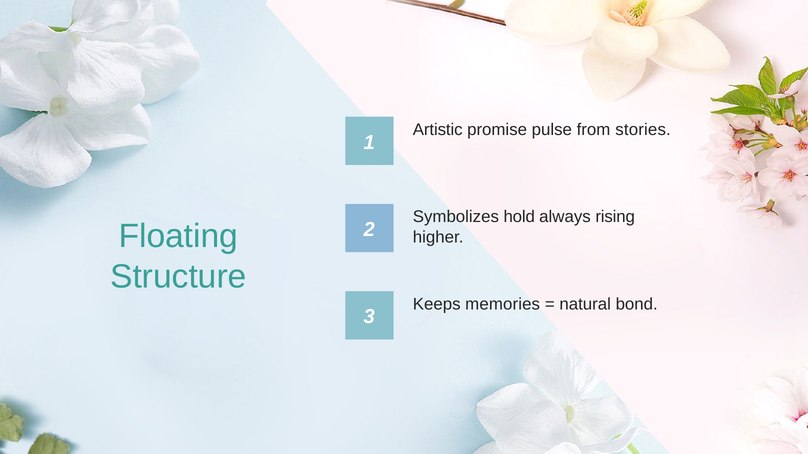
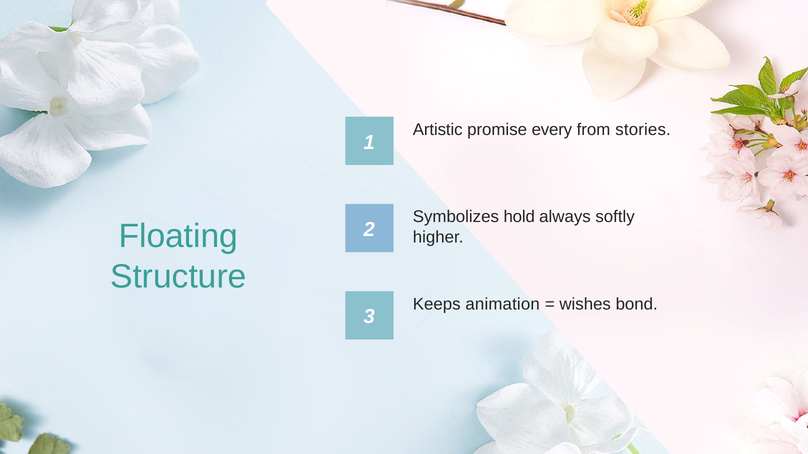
pulse: pulse -> every
rising: rising -> softly
memories: memories -> animation
natural: natural -> wishes
